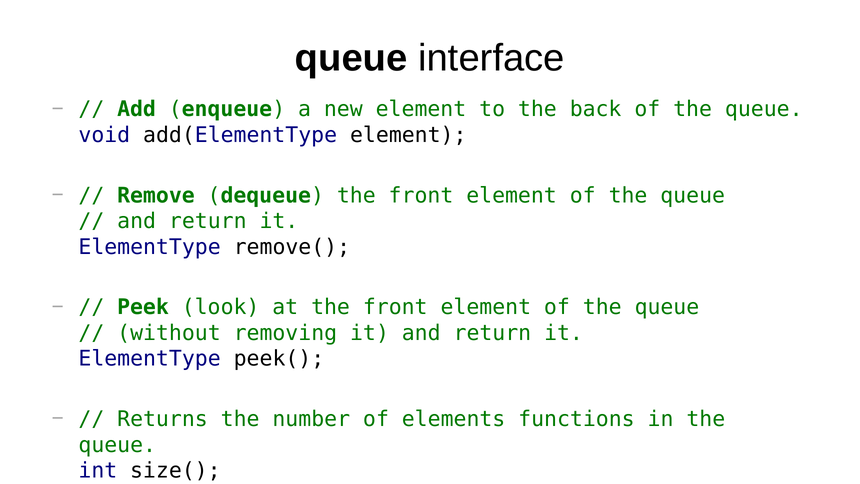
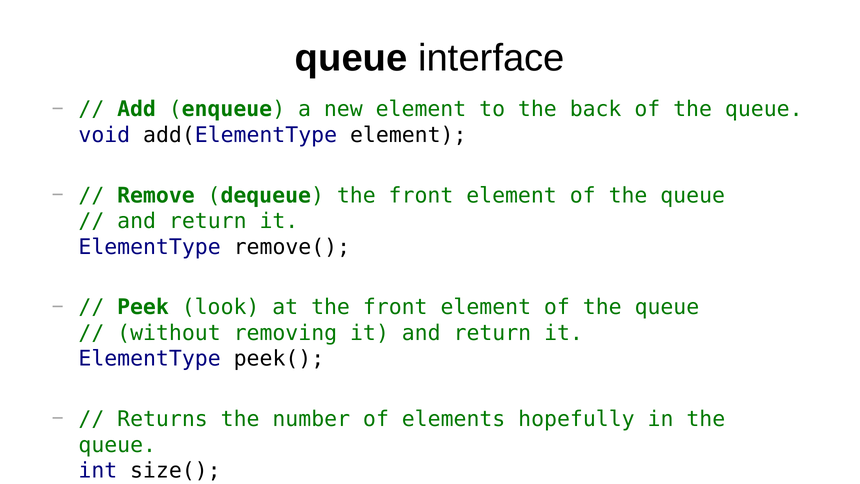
functions: functions -> hopefully
